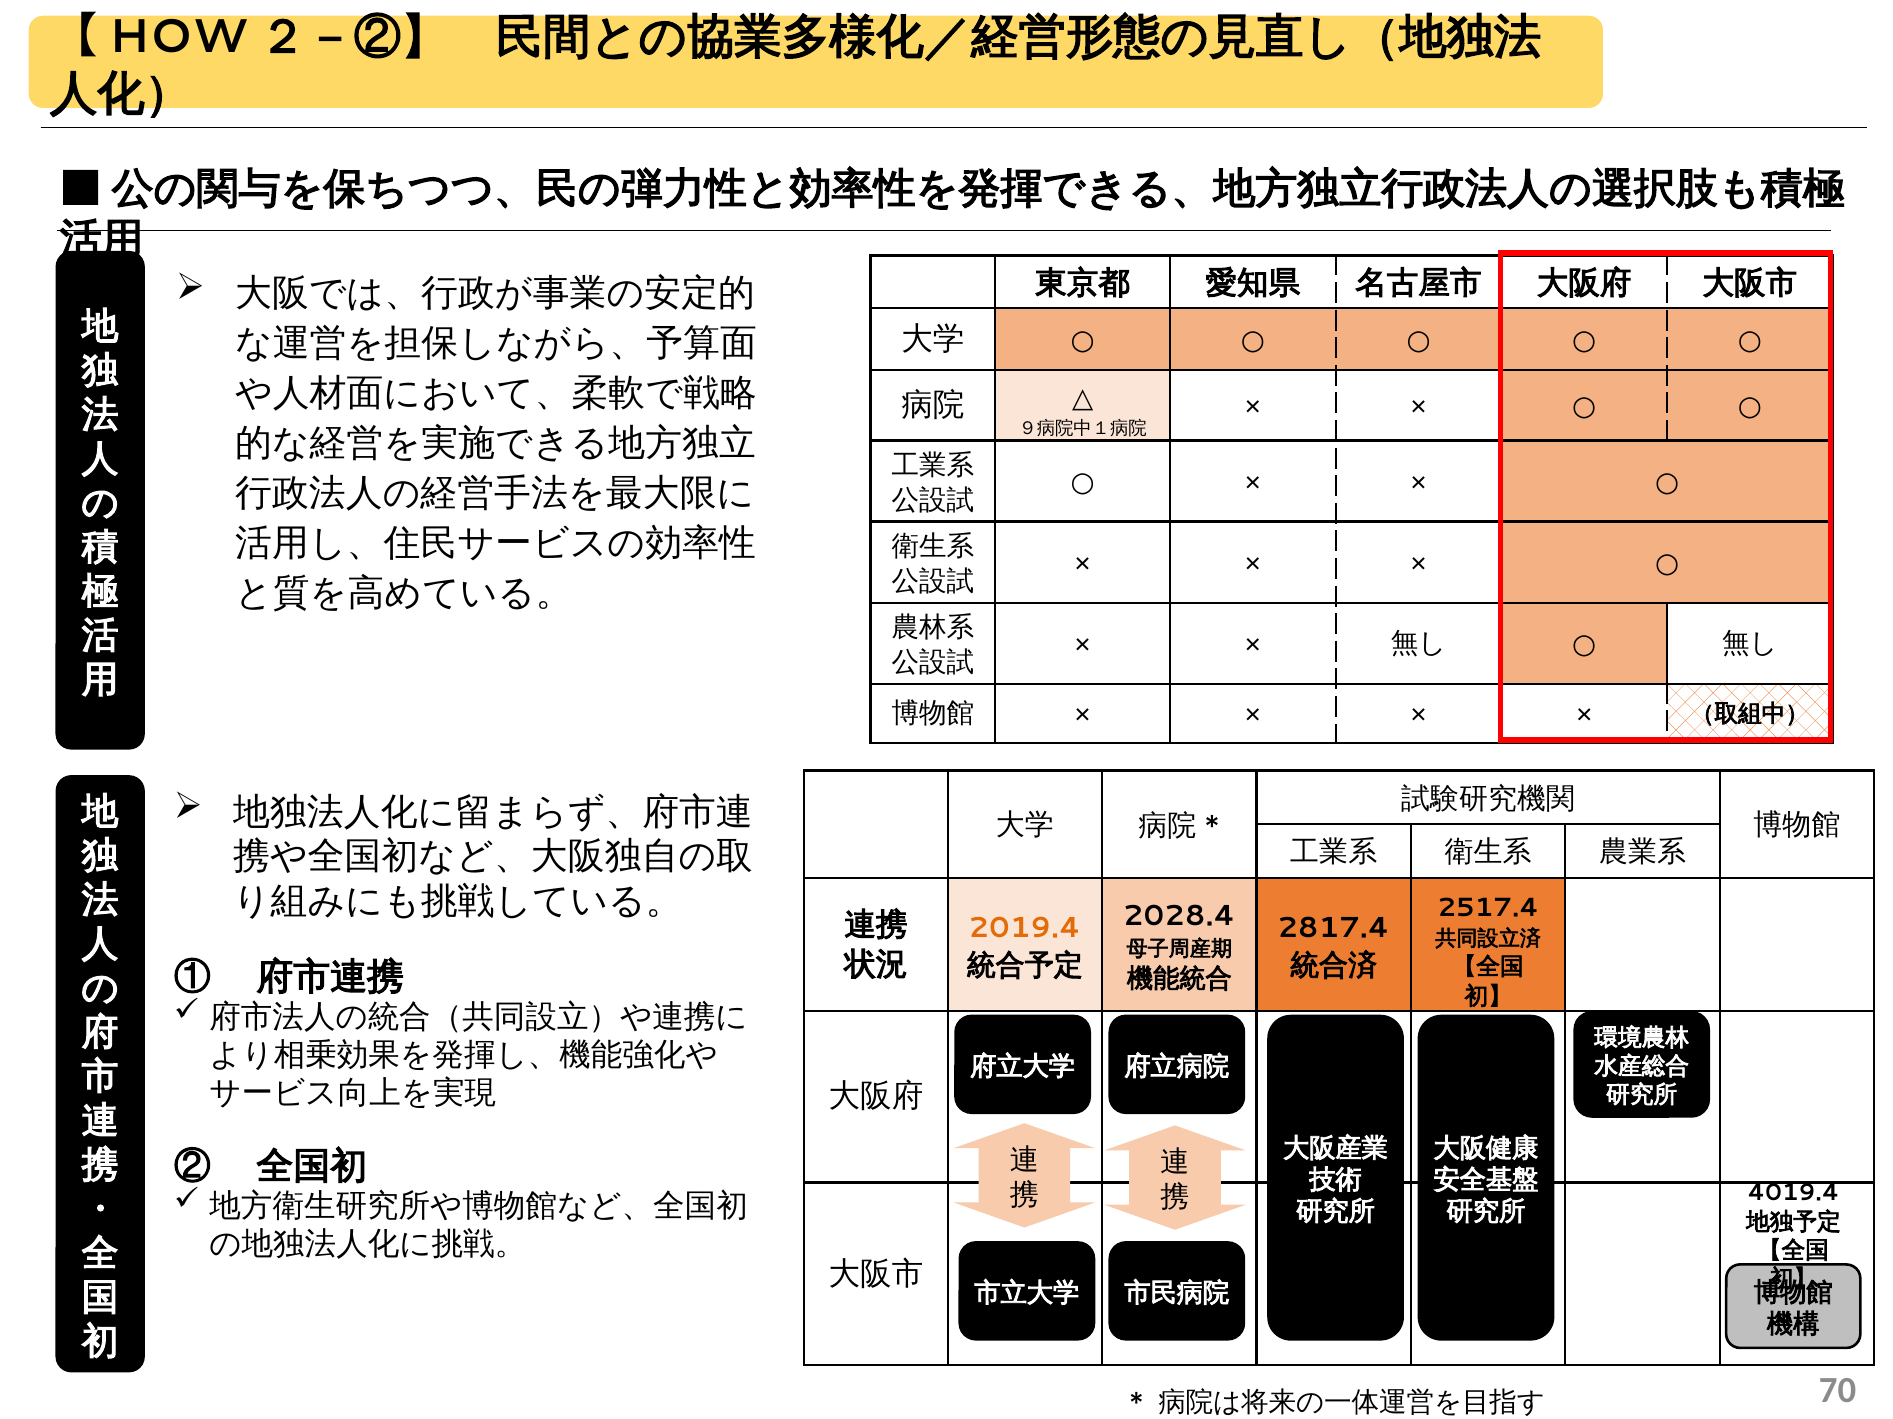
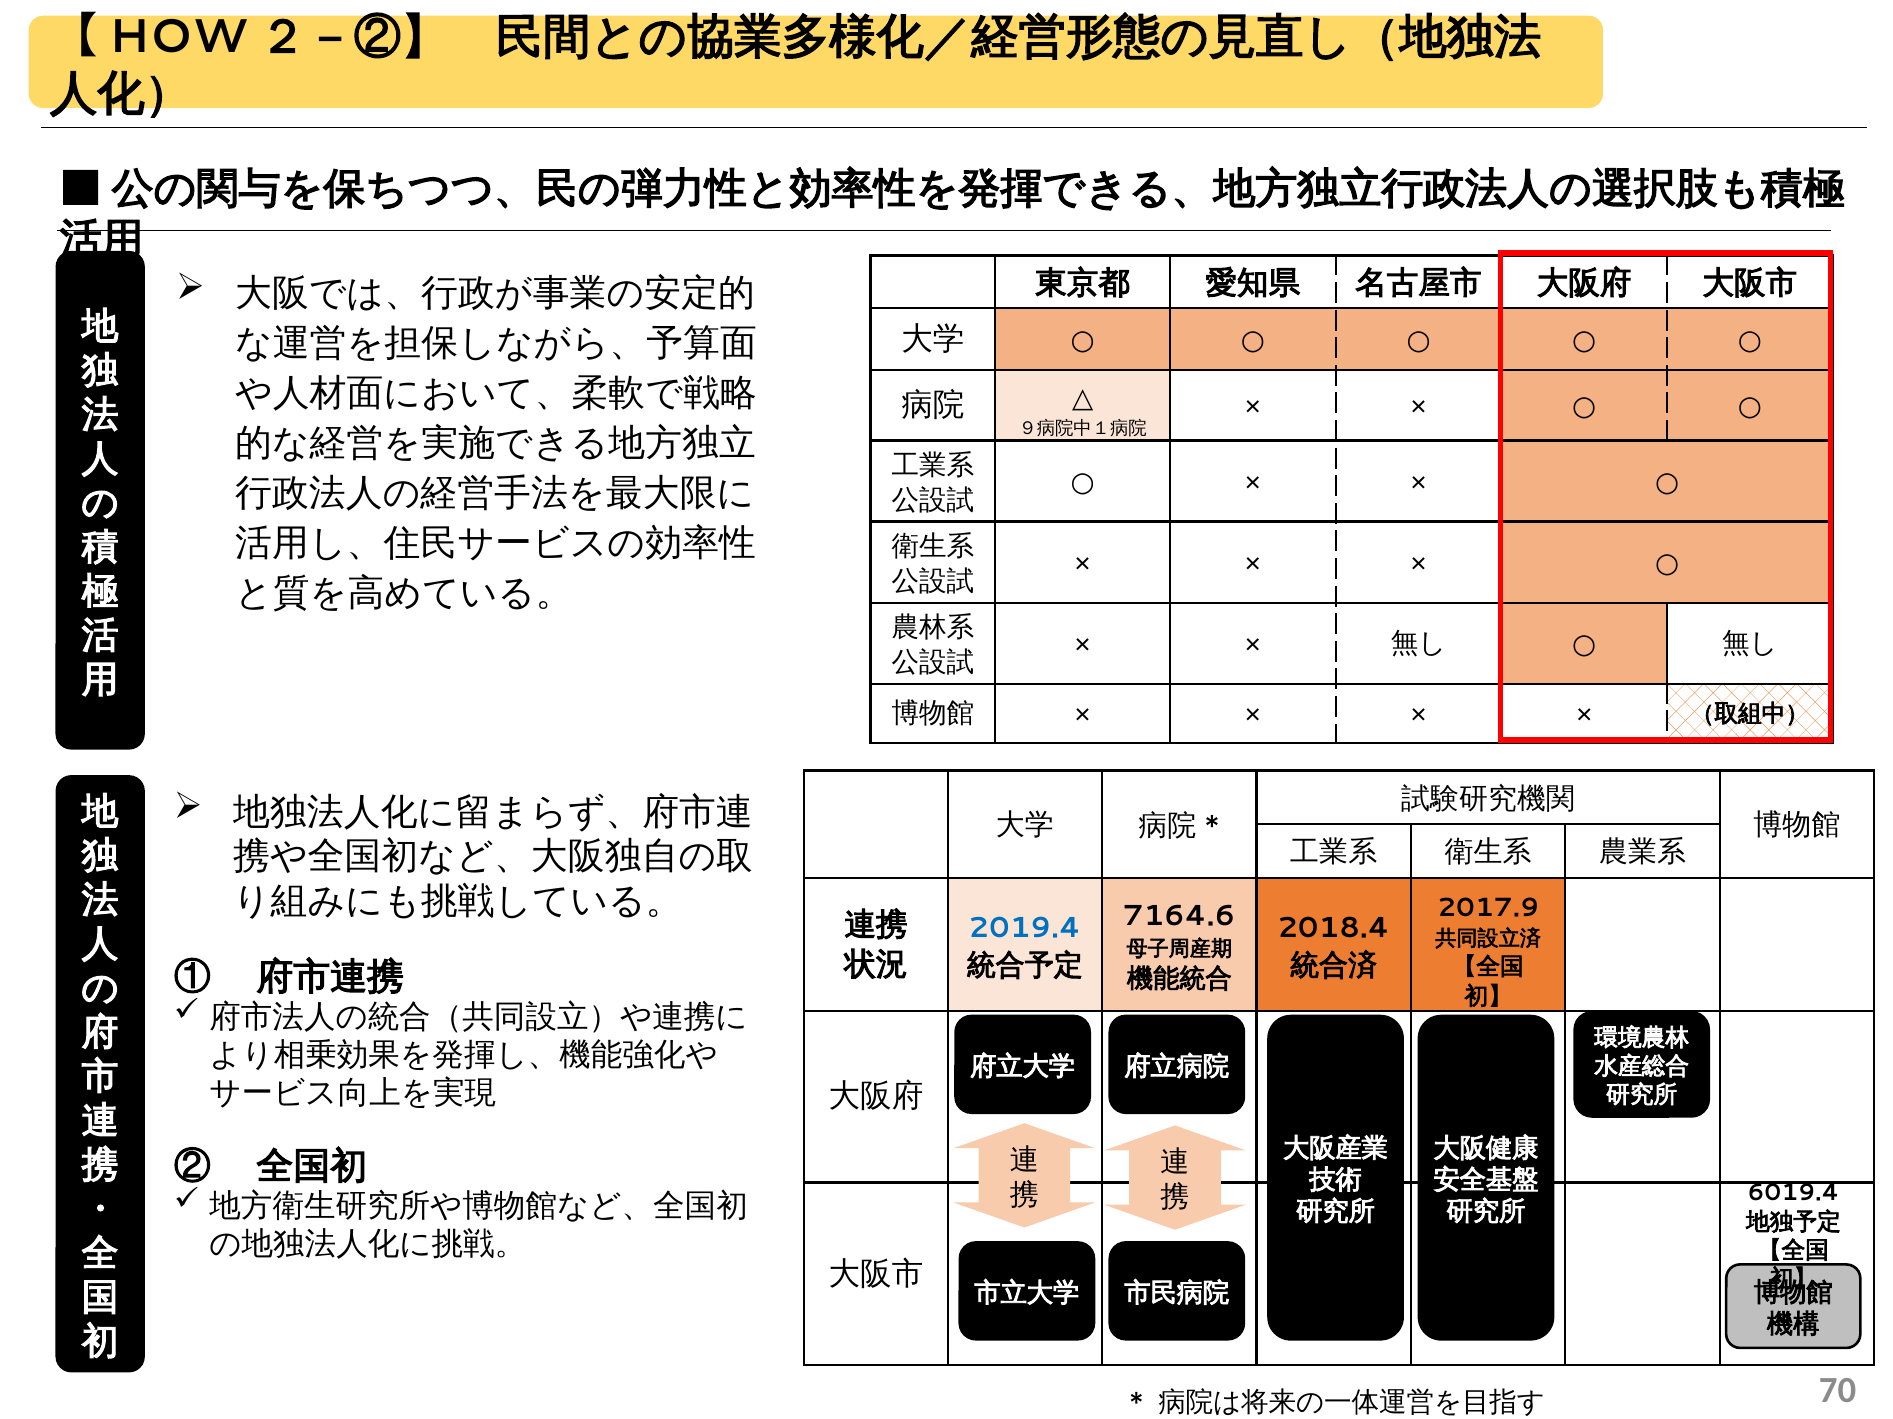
2517.4: 2517.4 -> 2017.9
2028.4: 2028.4 -> 7164.6
2019.4 colour: orange -> blue
2817.4: 2817.4 -> 2018.4
4019.4: 4019.4 -> 6019.4
